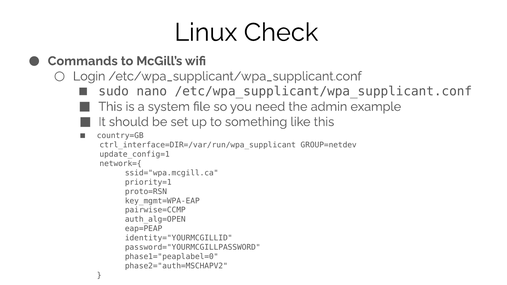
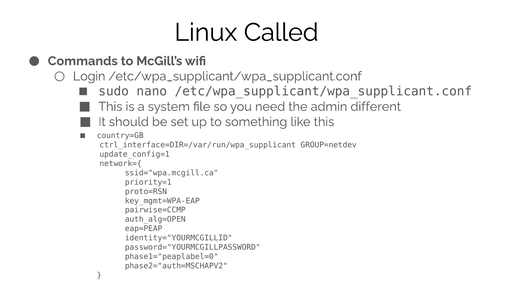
Check: Check -> Called
example: example -> different
